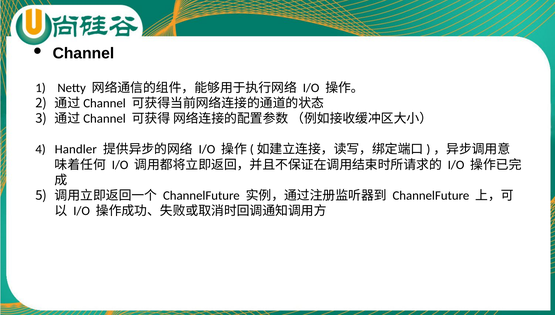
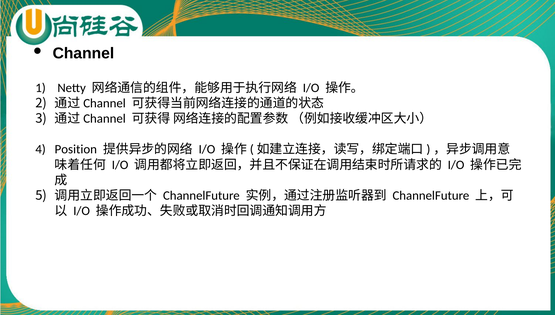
Handler: Handler -> Position
